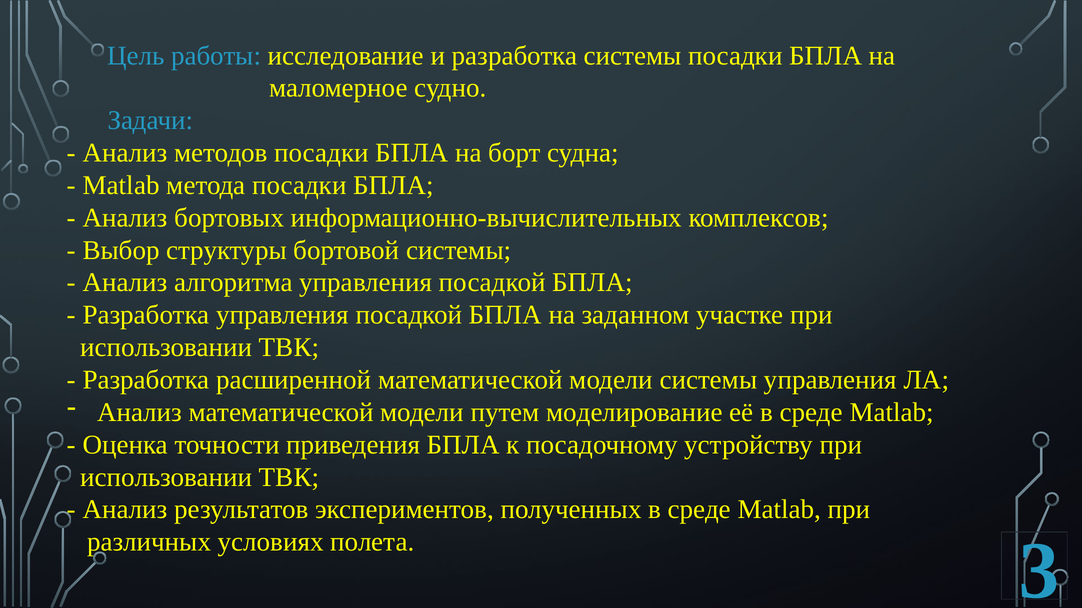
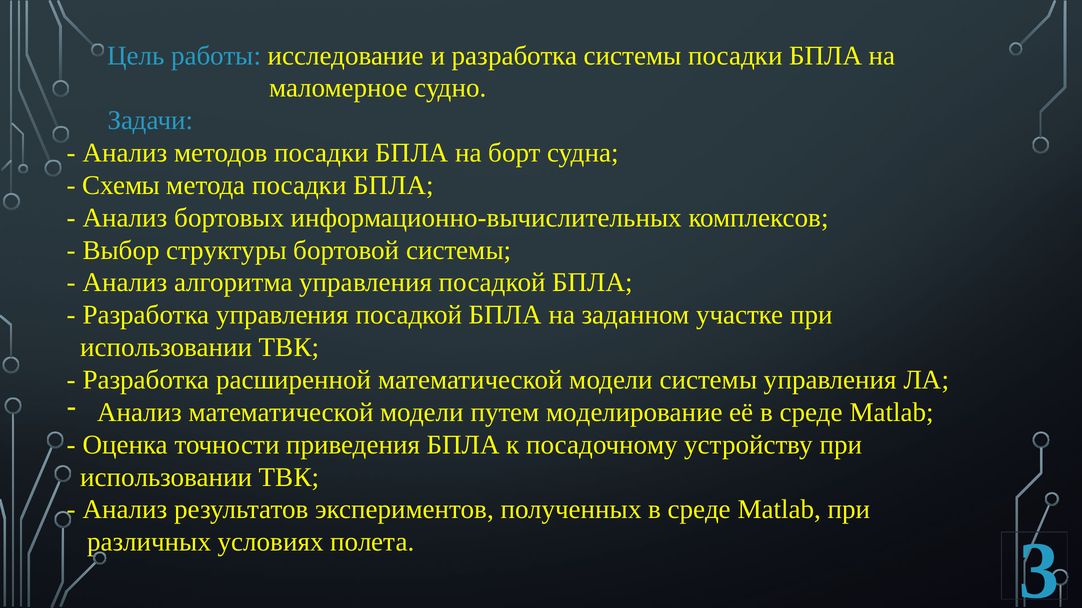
Matlab at (121, 185): Matlab -> Схемы
